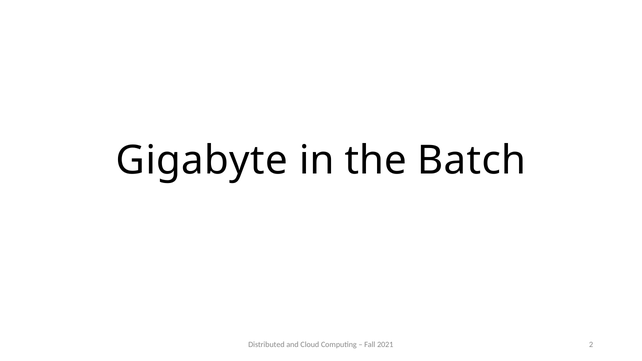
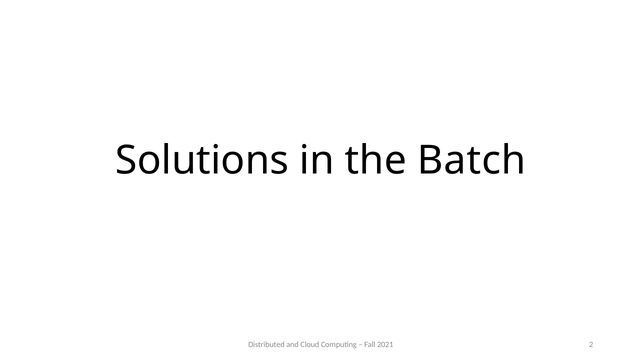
Gigabyte: Gigabyte -> Solutions
